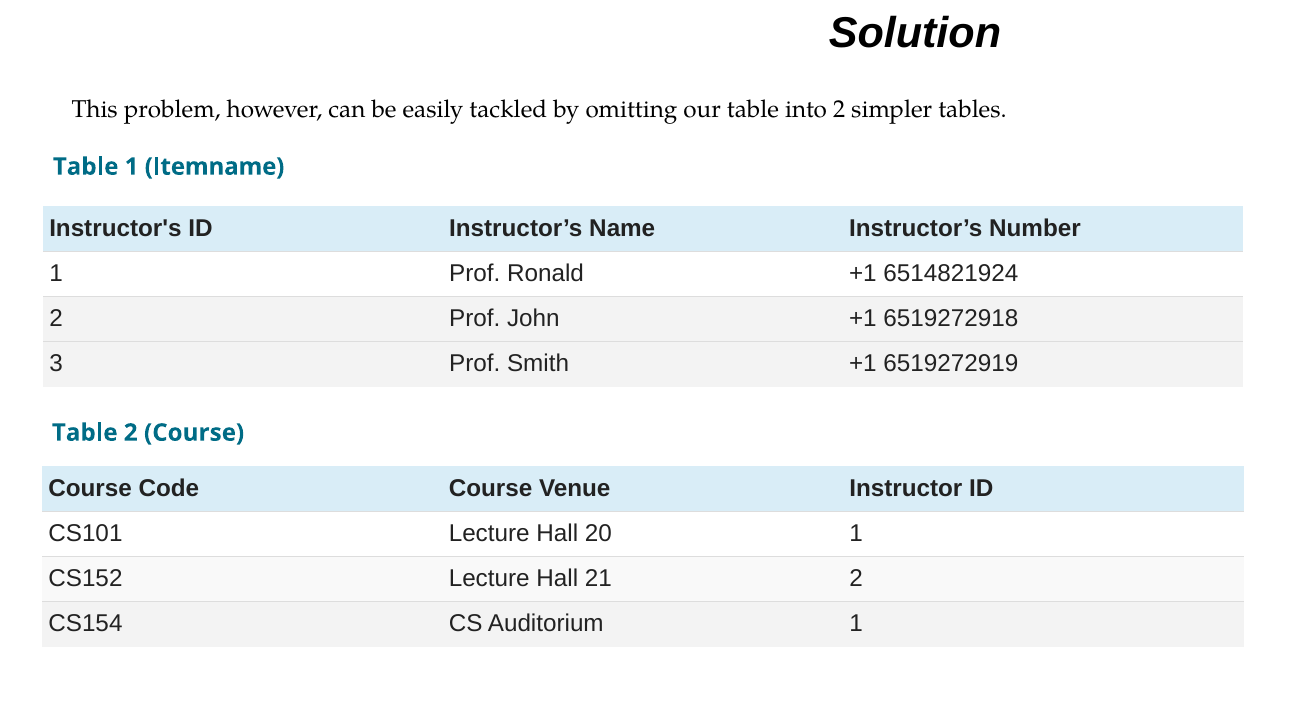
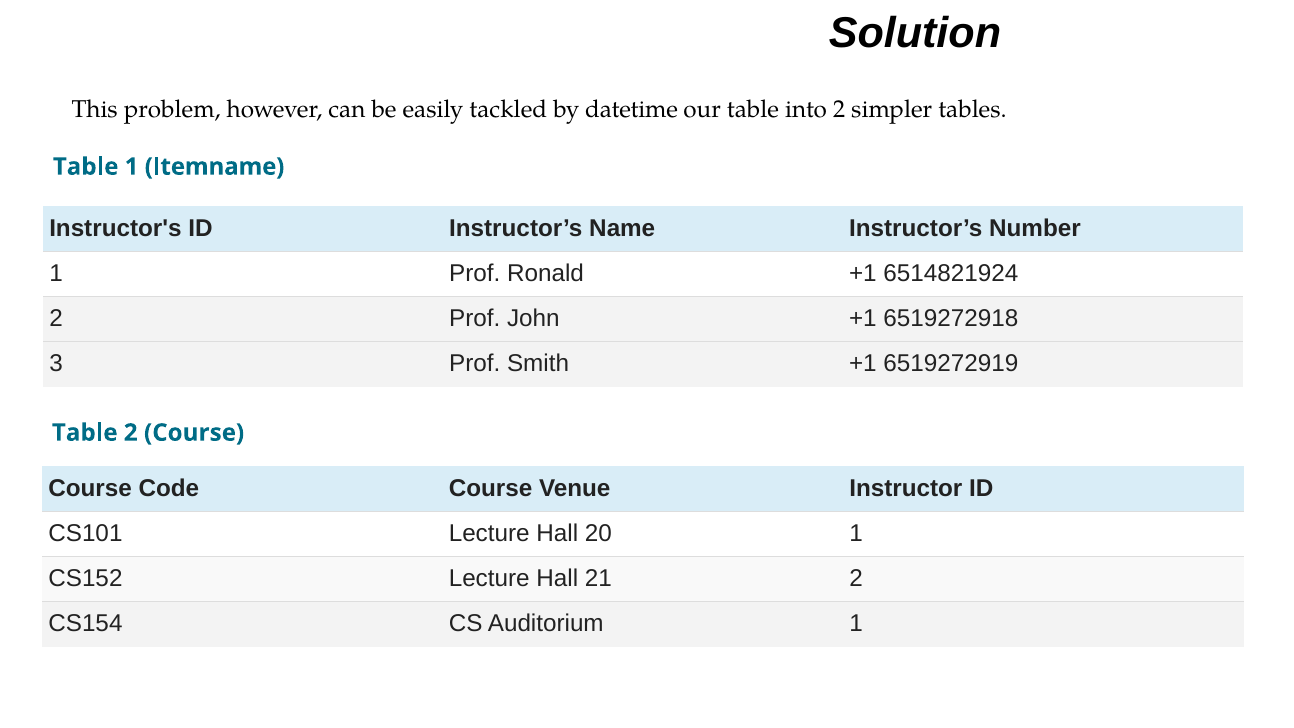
omitting: omitting -> datetime
